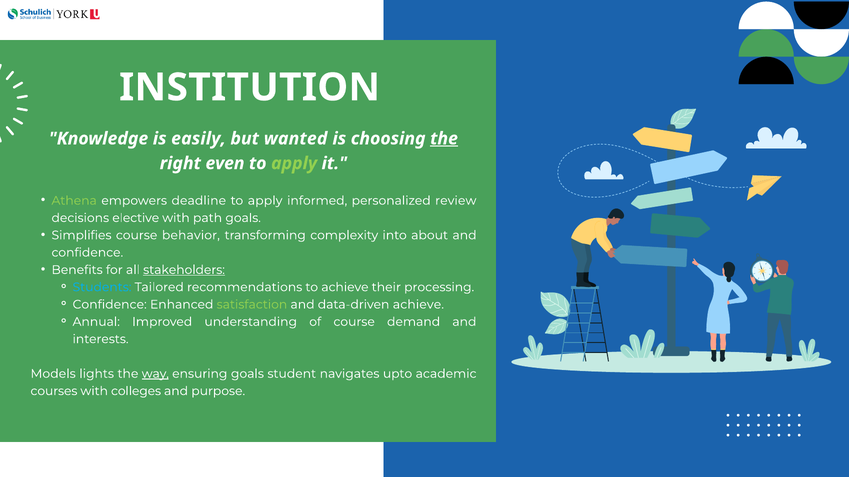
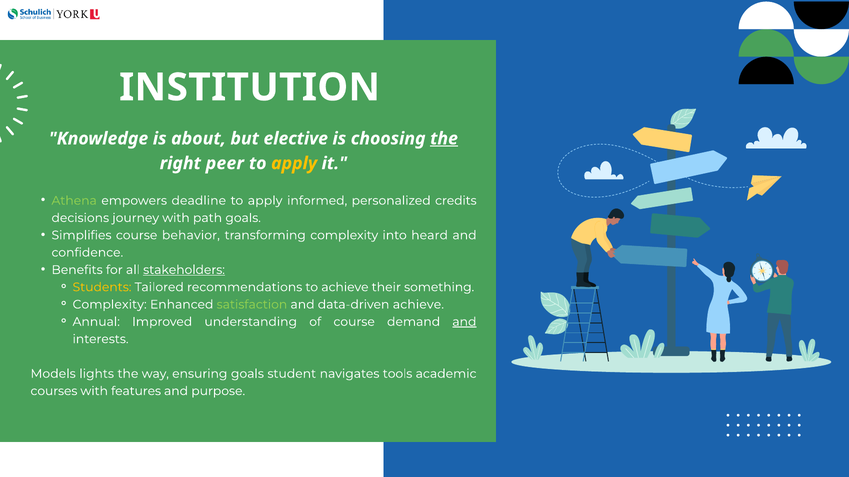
easily: easily -> about
wanted: wanted -> elective
even: even -> peer
apply at (294, 164) colour: light green -> yellow
review: review -> credits
elective: elective -> journey
about: about -> heard
Students colour: light blue -> yellow
processing: processing -> something
Confidence at (110, 305): Confidence -> Complexity
and at (464, 322) underline: none -> present
way underline: present -> none
upto: upto -> tools
colleges: colleges -> features
